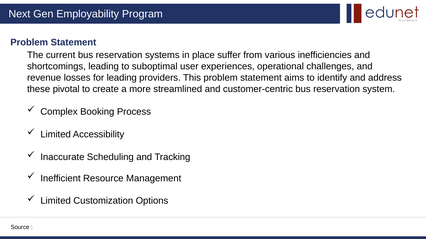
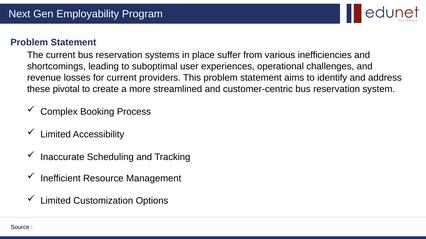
for leading: leading -> current
